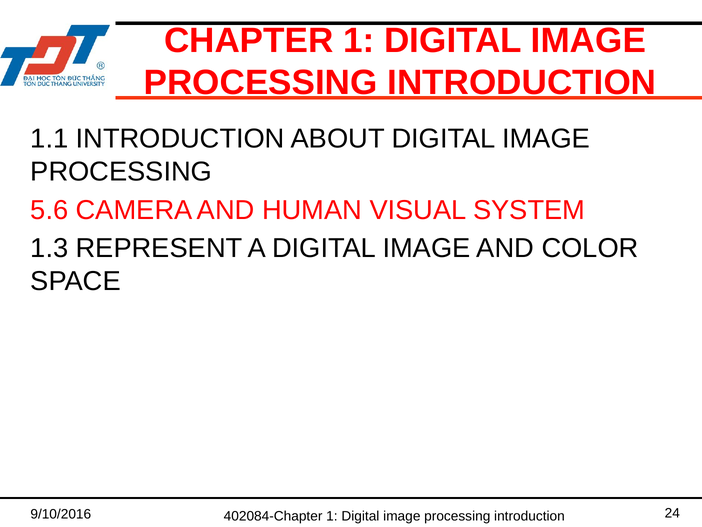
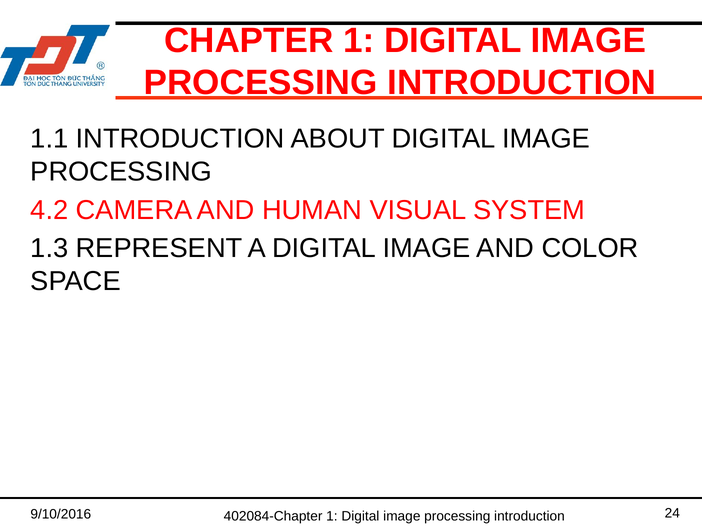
5.6: 5.6 -> 4.2
